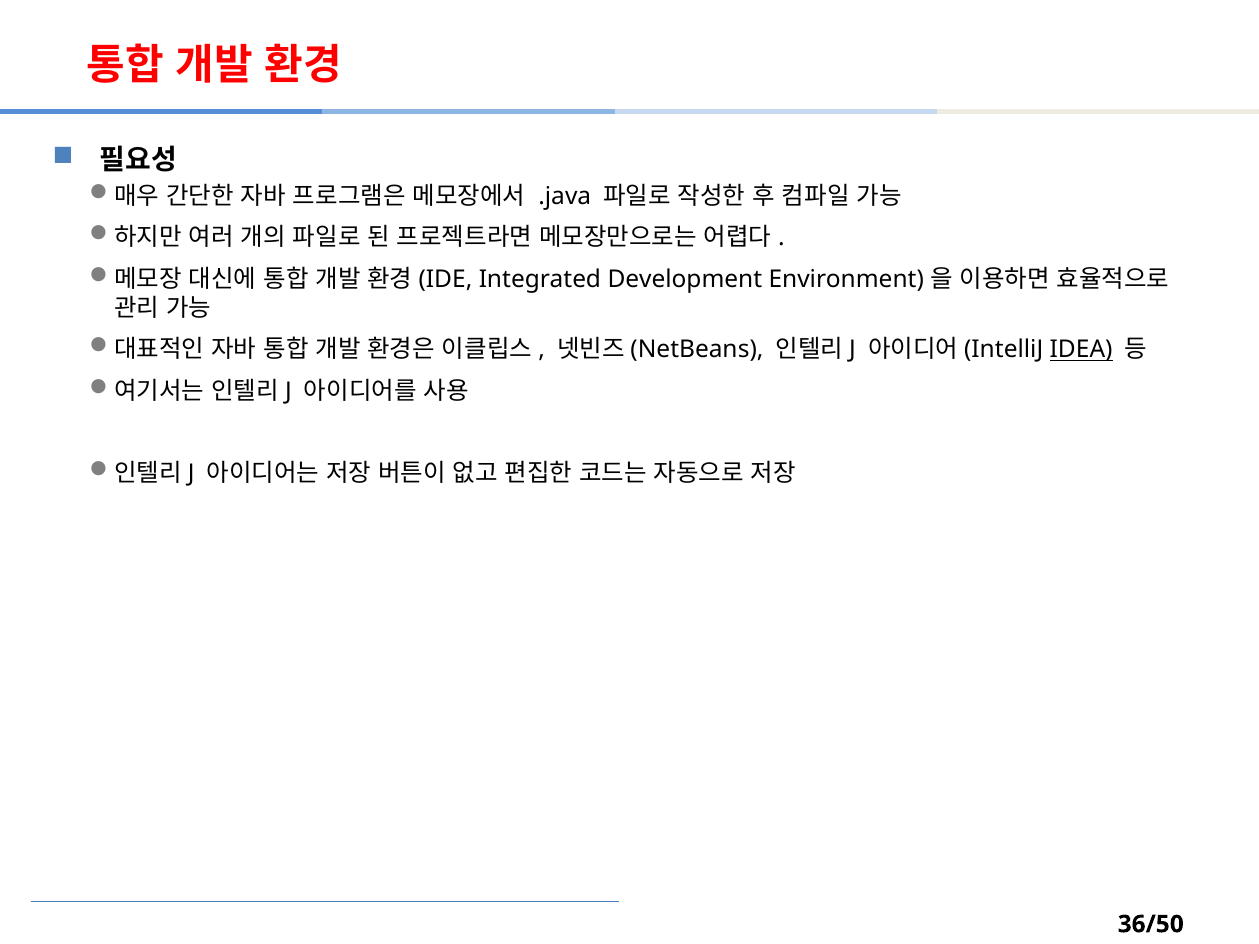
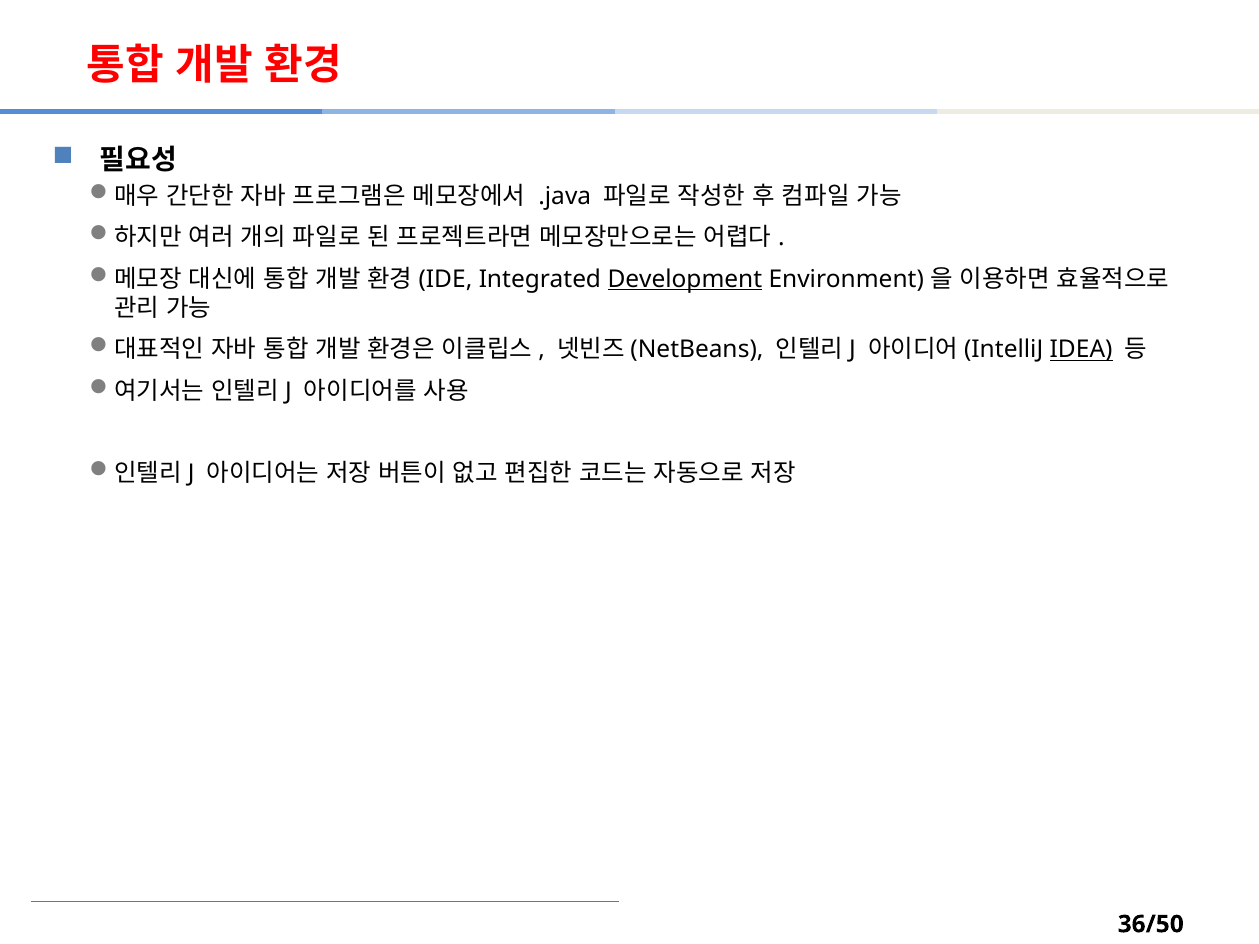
Development underline: none -> present
